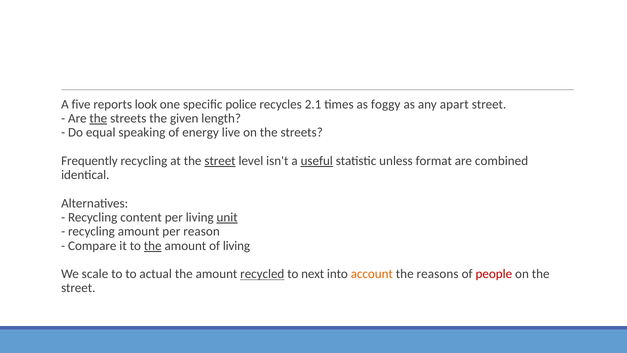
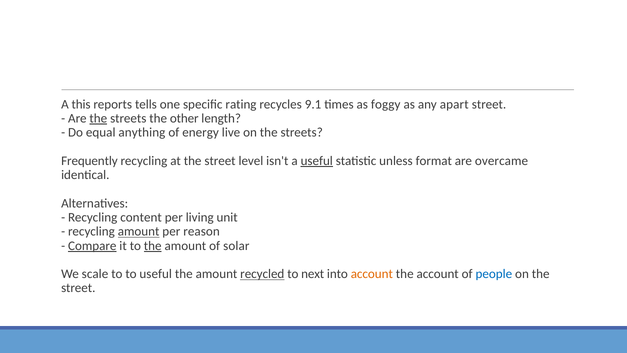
five: five -> this
look: look -> tells
police: police -> rating
2.1: 2.1 -> 9.1
given: given -> other
speaking: speaking -> anything
street at (220, 161) underline: present -> none
combined: combined -> overcame
unit underline: present -> none
amount at (139, 231) underline: none -> present
Compare underline: none -> present
of living: living -> solar
to actual: actual -> useful
the reasons: reasons -> account
people colour: red -> blue
